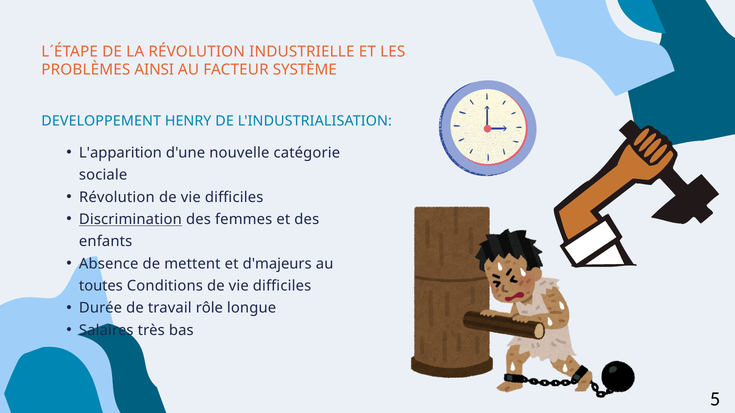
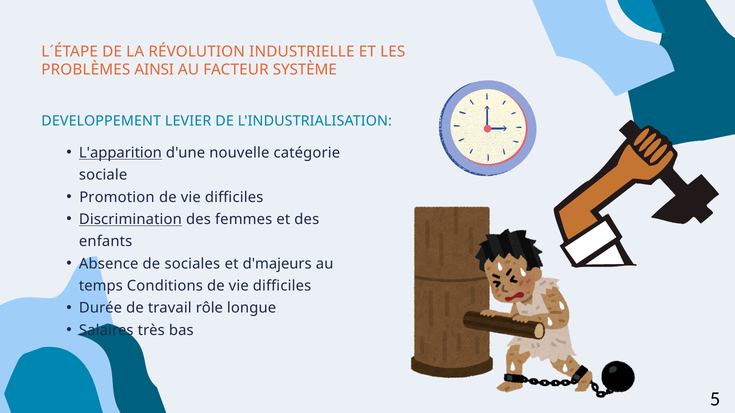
HENRY: HENRY -> LEVIER
L'apparition underline: none -> present
Révolution at (117, 197): Révolution -> Promotion
mettent: mettent -> sociales
toutes: toutes -> temps
